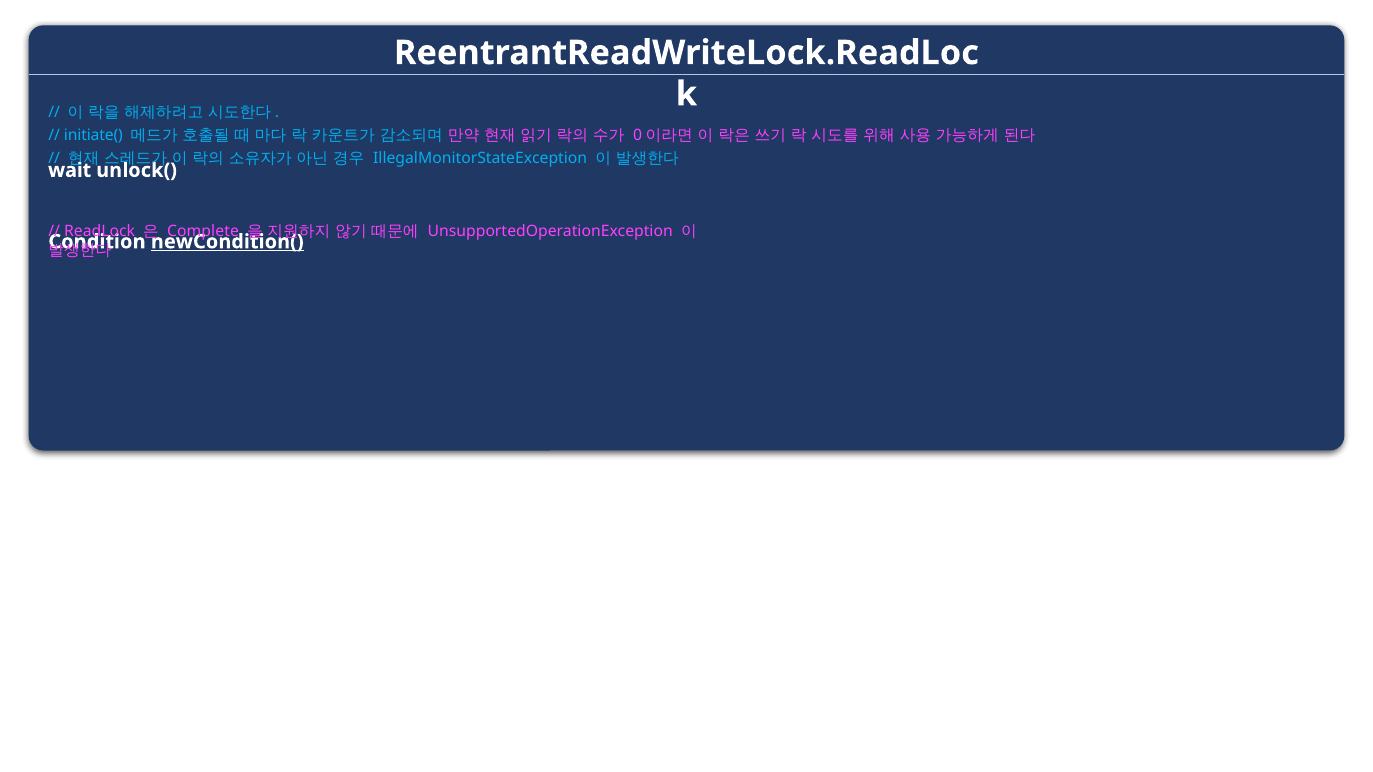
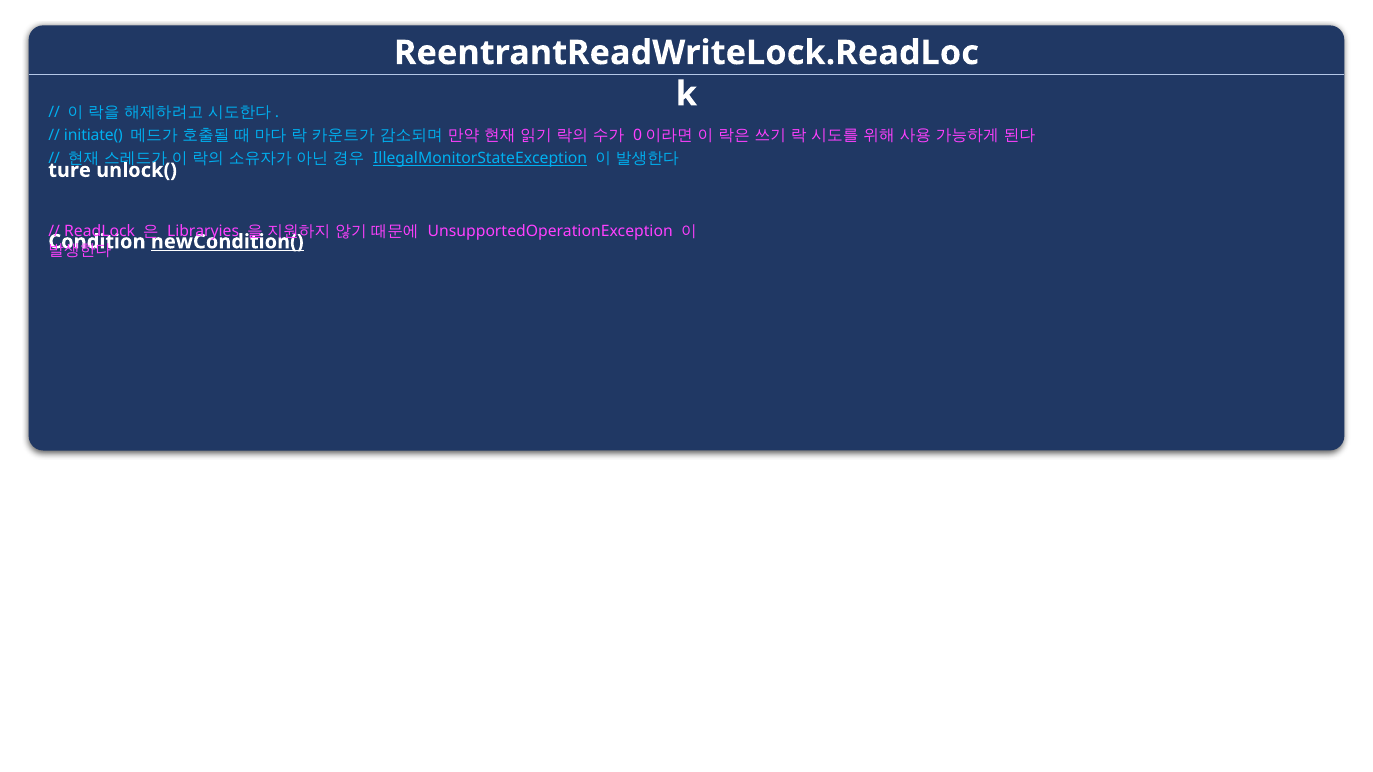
IllegalMonitorStateException underline: none -> present
wait: wait -> ture
Complete: Complete -> Libraryies
